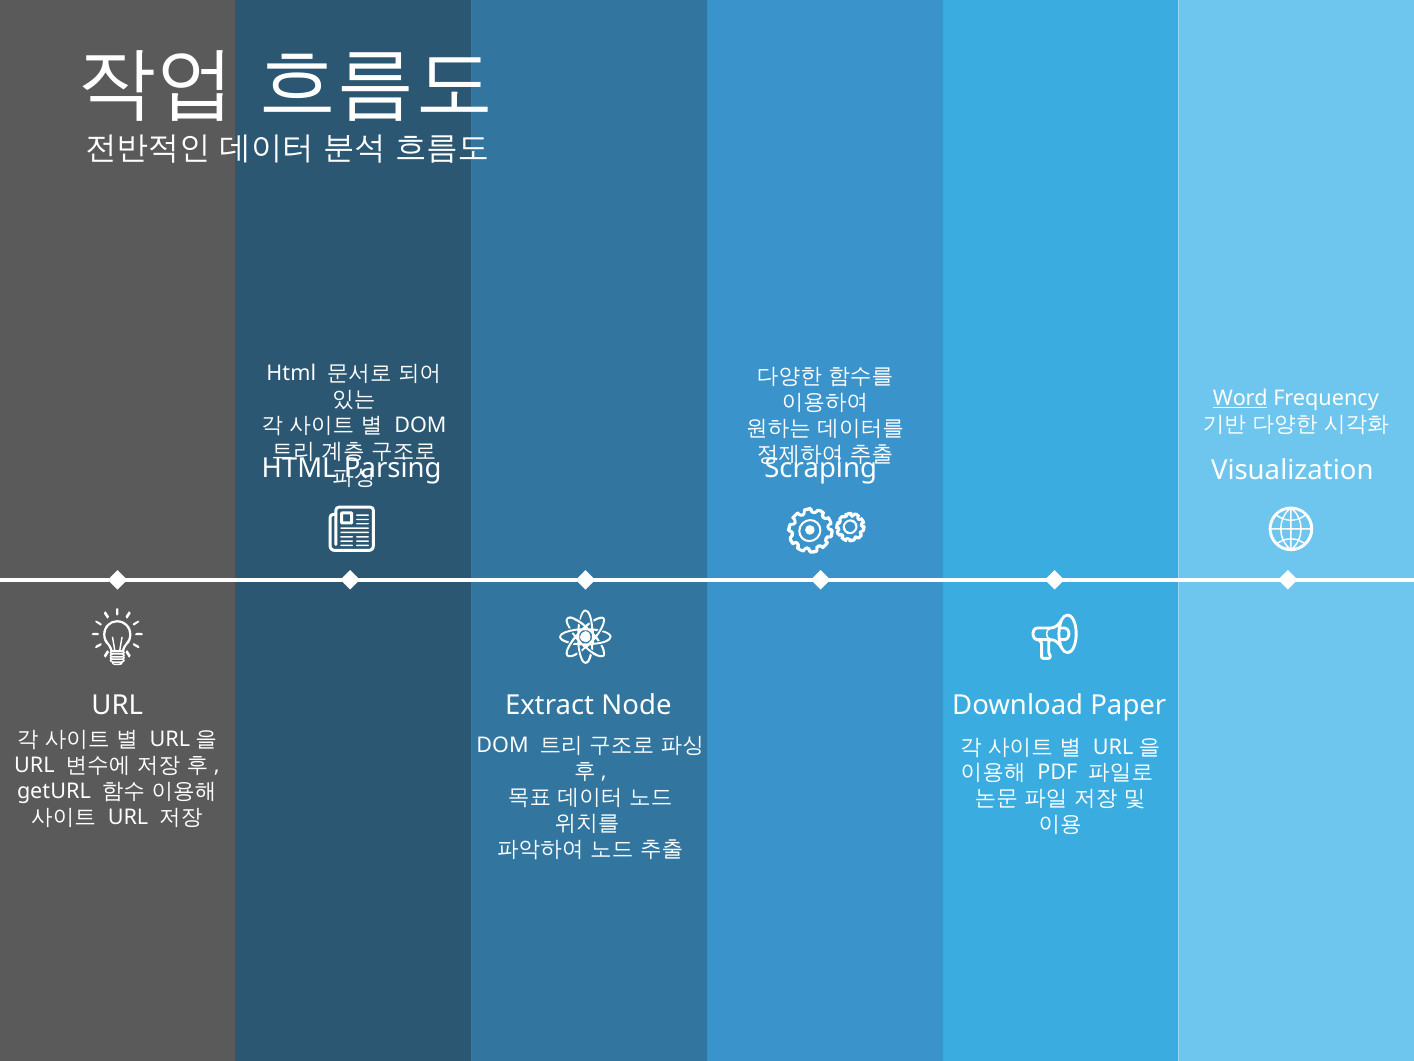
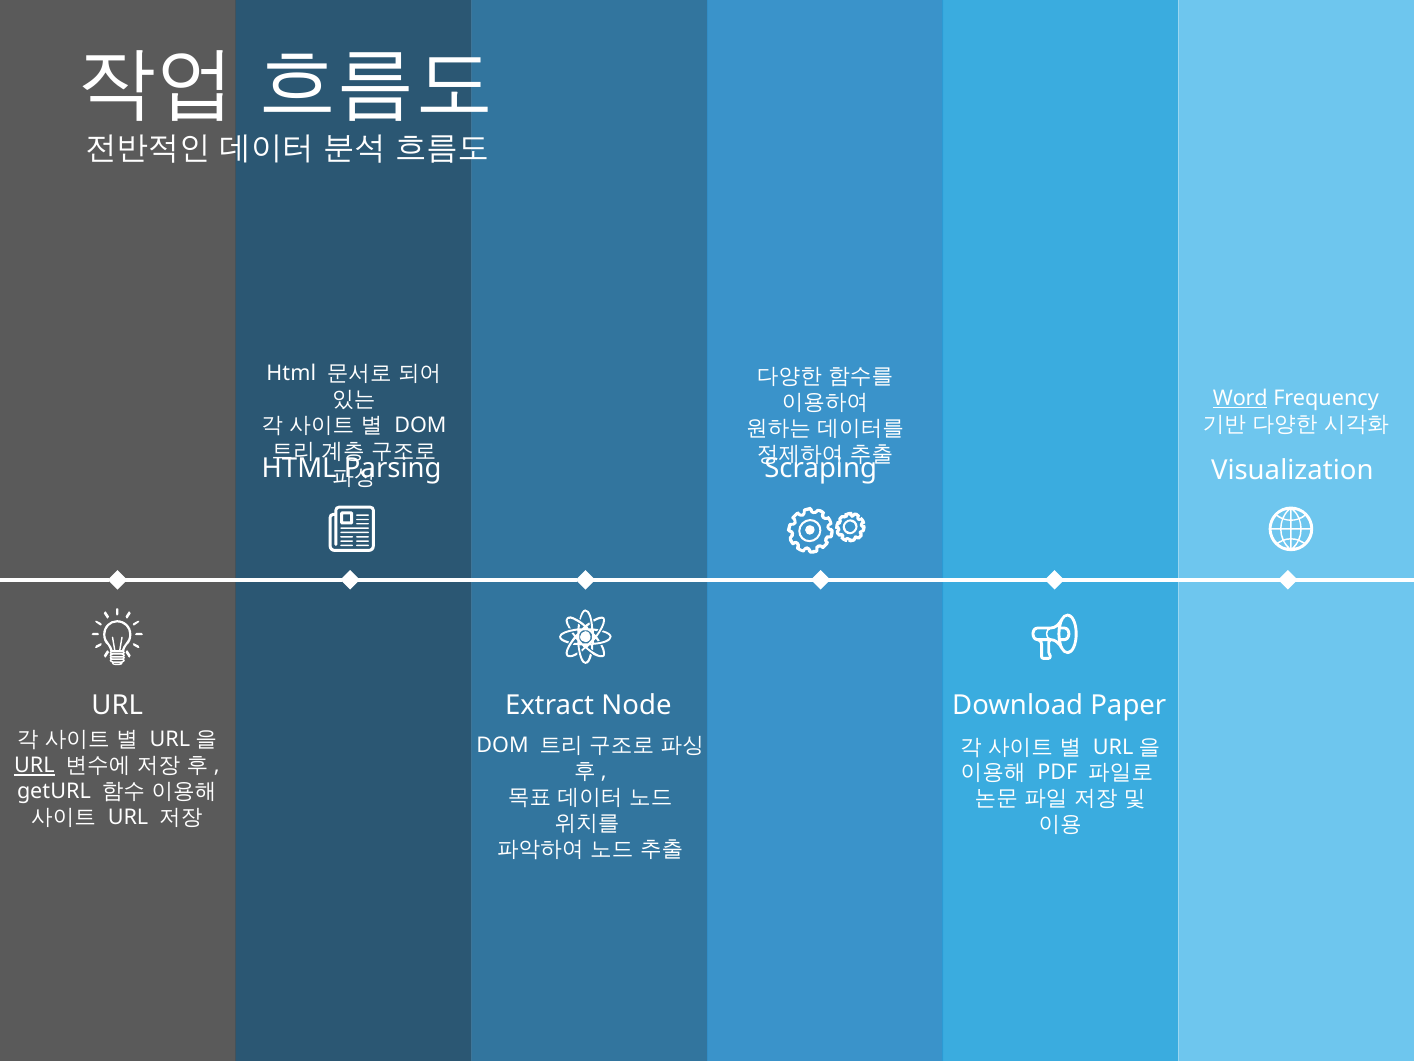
URL at (34, 765) underline: none -> present
